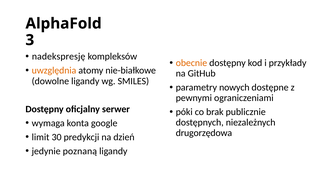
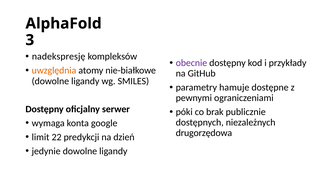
obecnie colour: orange -> purple
nowych: nowych -> hamuje
30: 30 -> 22
jedynie poznaną: poznaną -> dowolne
